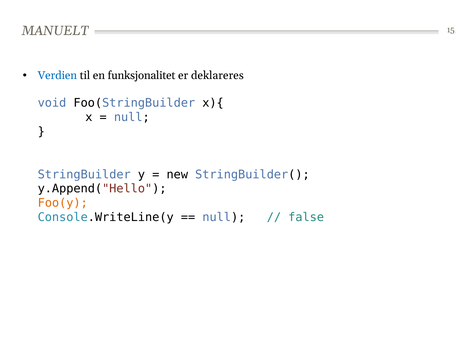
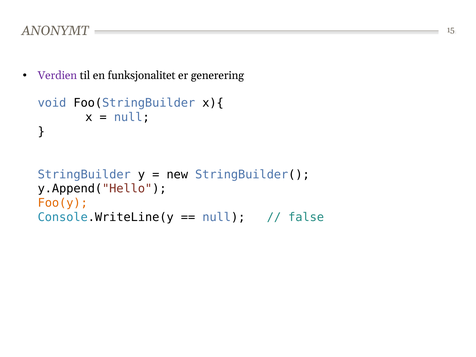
MANUELT: MANUELT -> ANONYMT
Verdien colour: blue -> purple
deklareres: deklareres -> generering
